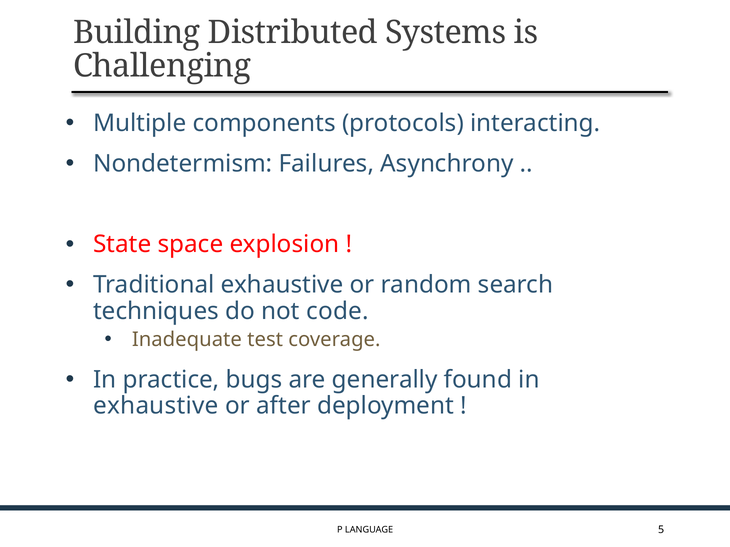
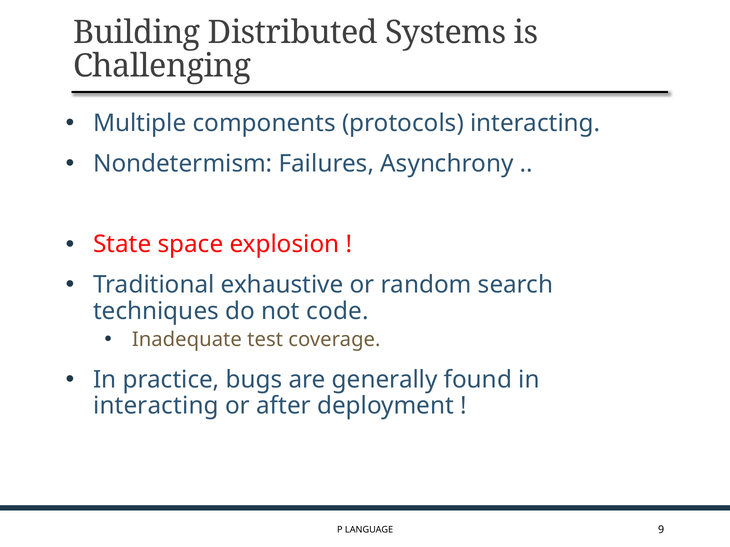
exhaustive at (156, 406): exhaustive -> interacting
5: 5 -> 9
